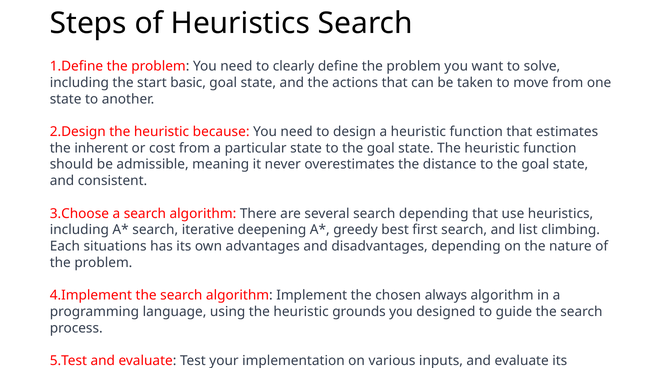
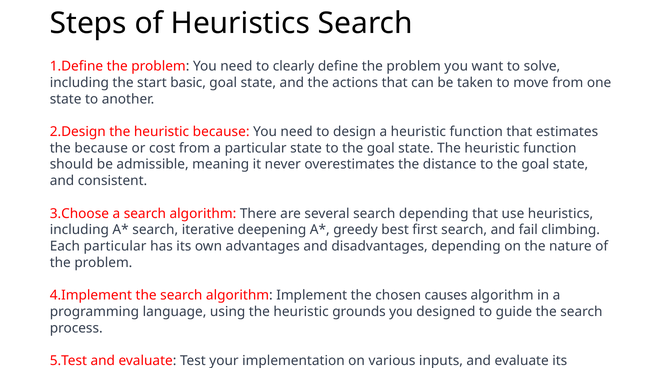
the inherent: inherent -> because
list: list -> fail
Each situations: situations -> particular
always: always -> causes
